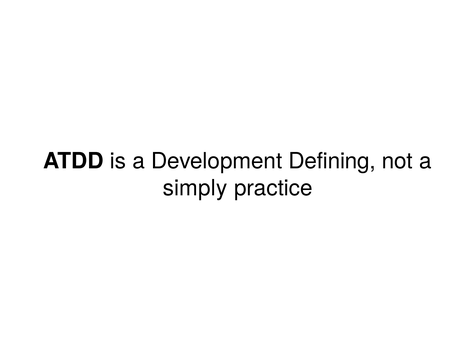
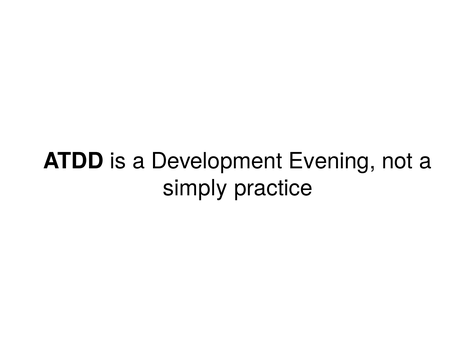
Defining: Defining -> Evening
